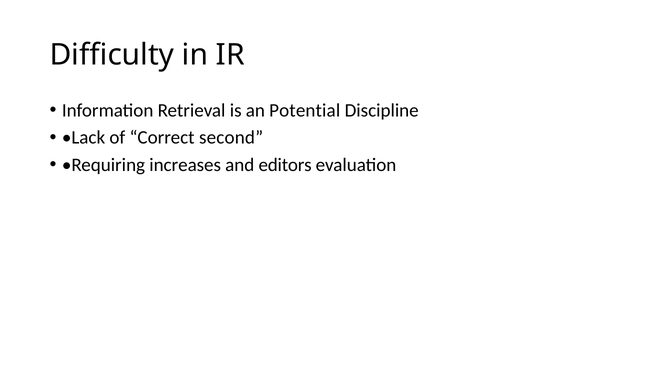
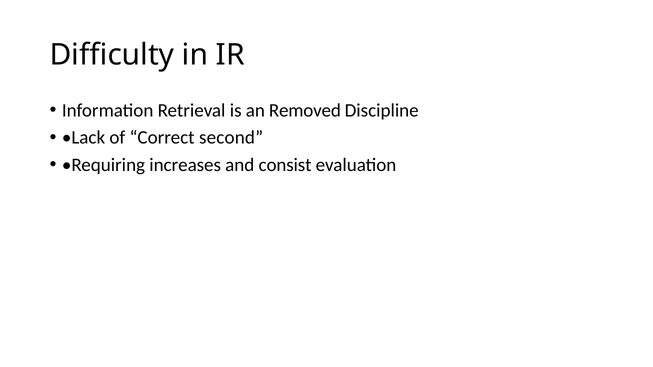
Potential: Potential -> Removed
editors: editors -> consist
